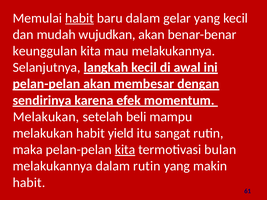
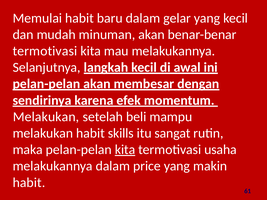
habit at (80, 18) underline: present -> none
wujudkan: wujudkan -> minuman
keunggulan at (45, 51): keunggulan -> termotivasi
yield: yield -> skills
bulan: bulan -> usaha
dalam rutin: rutin -> price
